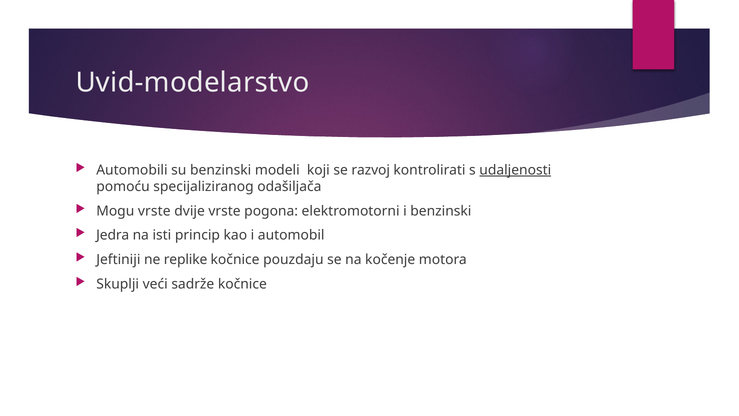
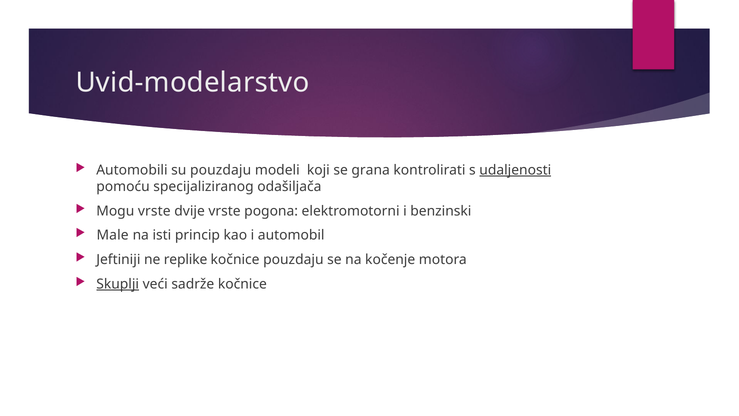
su benzinski: benzinski -> pouzdaju
razvoj: razvoj -> grana
Jedra: Jedra -> Male
Skuplji underline: none -> present
